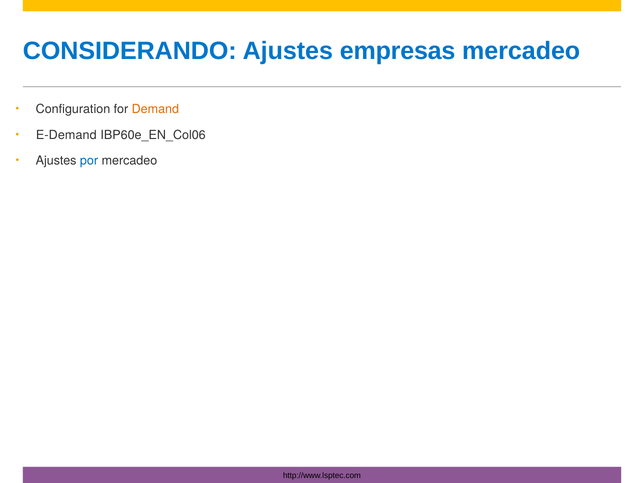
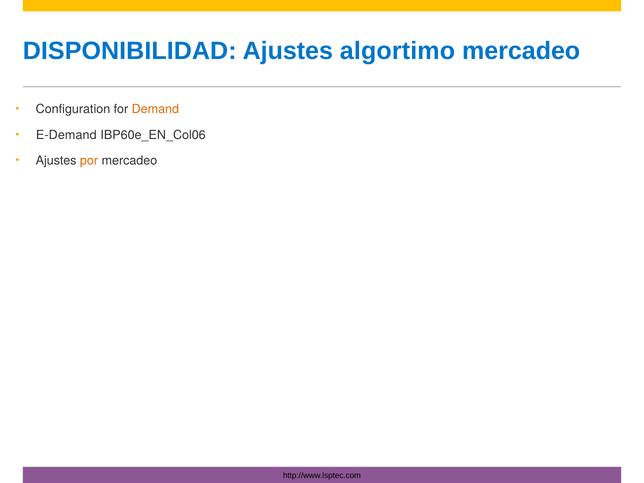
CONSIDERANDO: CONSIDERANDO -> DISPONIBILIDAD
empresas: empresas -> algortimo
por colour: blue -> orange
